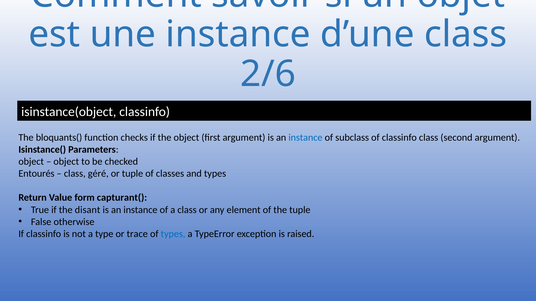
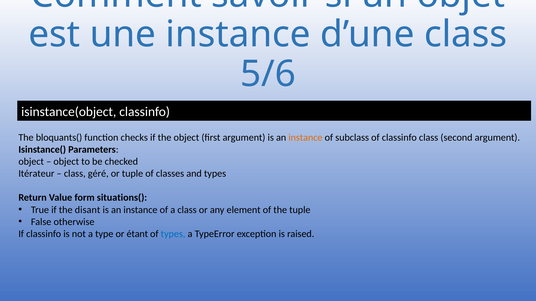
2/6: 2/6 -> 5/6
instance at (305, 138) colour: blue -> orange
Entourés: Entourés -> Itérateur
capturant(: capturant( -> situations(
trace: trace -> étant
